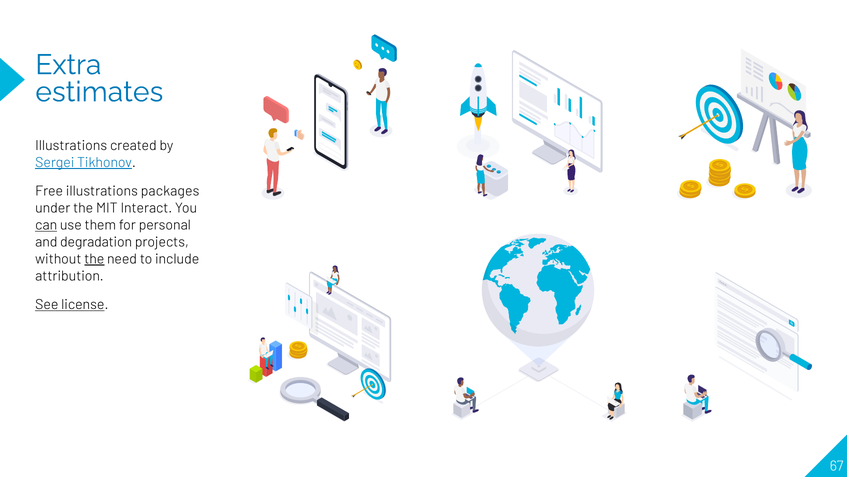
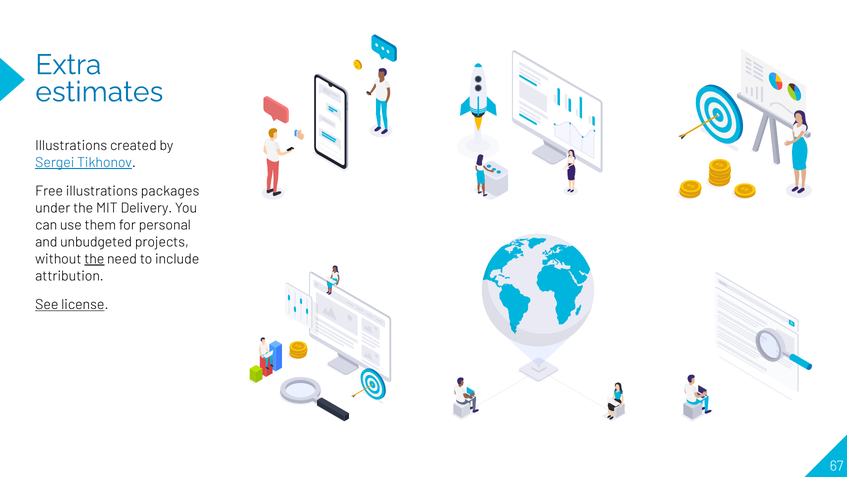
Interact: Interact -> Delivery
can underline: present -> none
degradation: degradation -> unbudgeted
